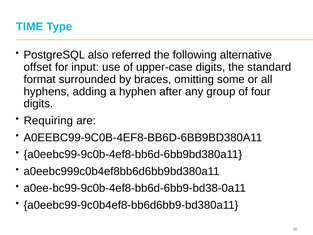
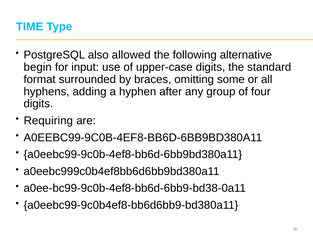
referred: referred -> allowed
offset: offset -> begin
